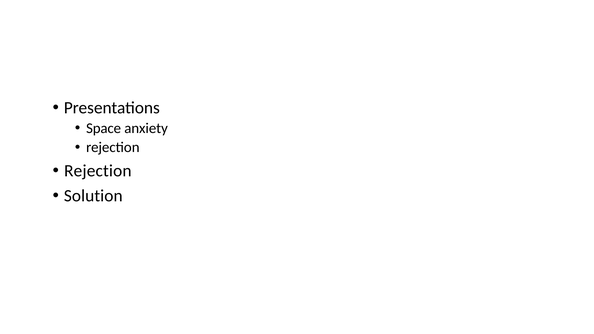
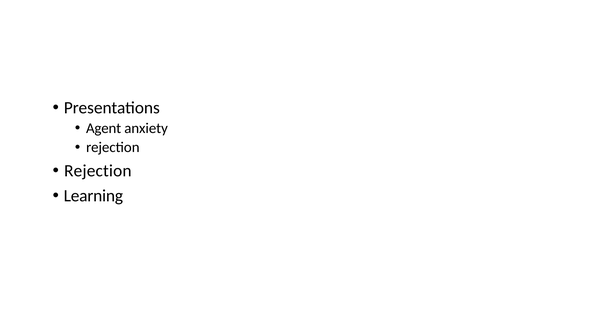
Space: Space -> Agent
Solution: Solution -> Learning
